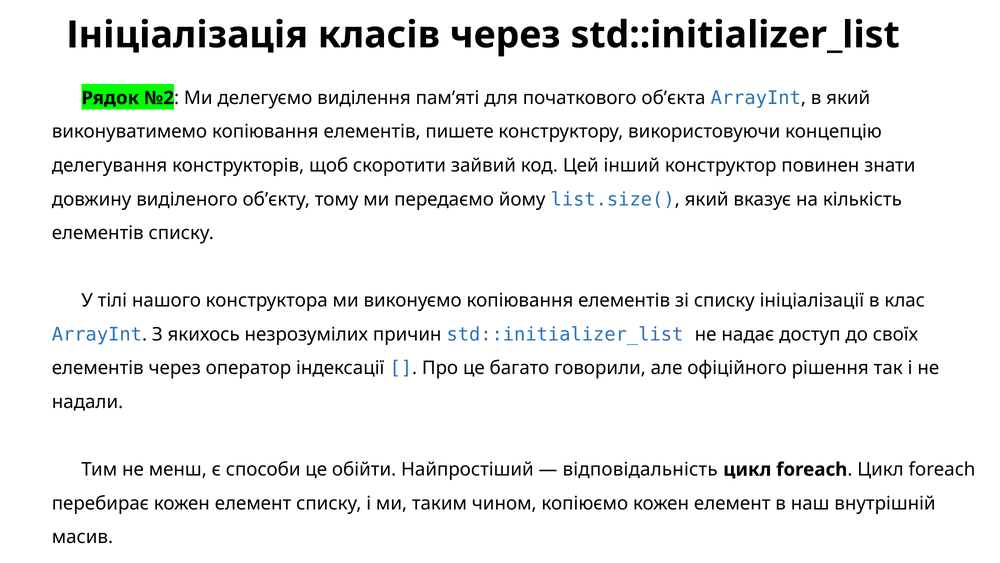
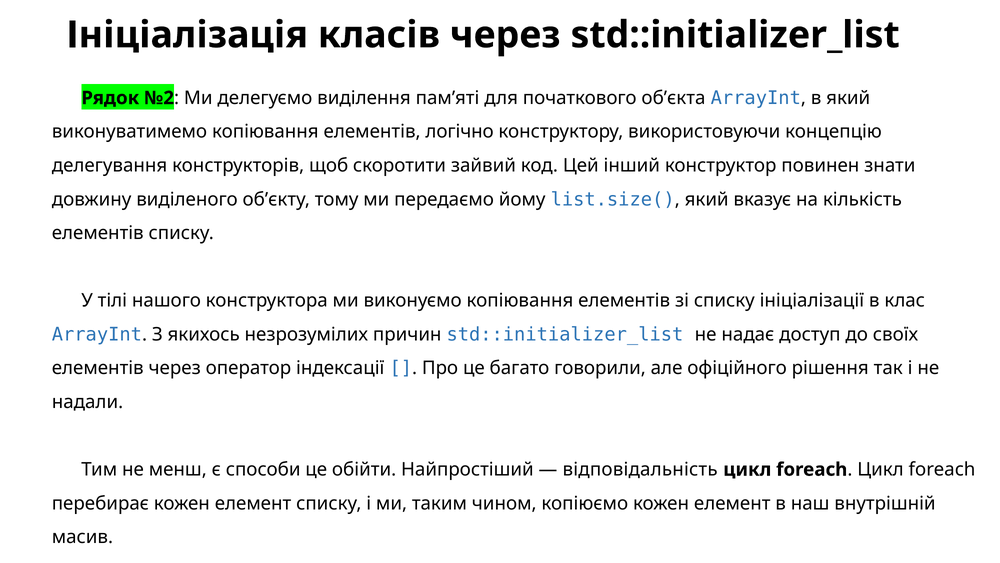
пишете: пишете -> логічно
